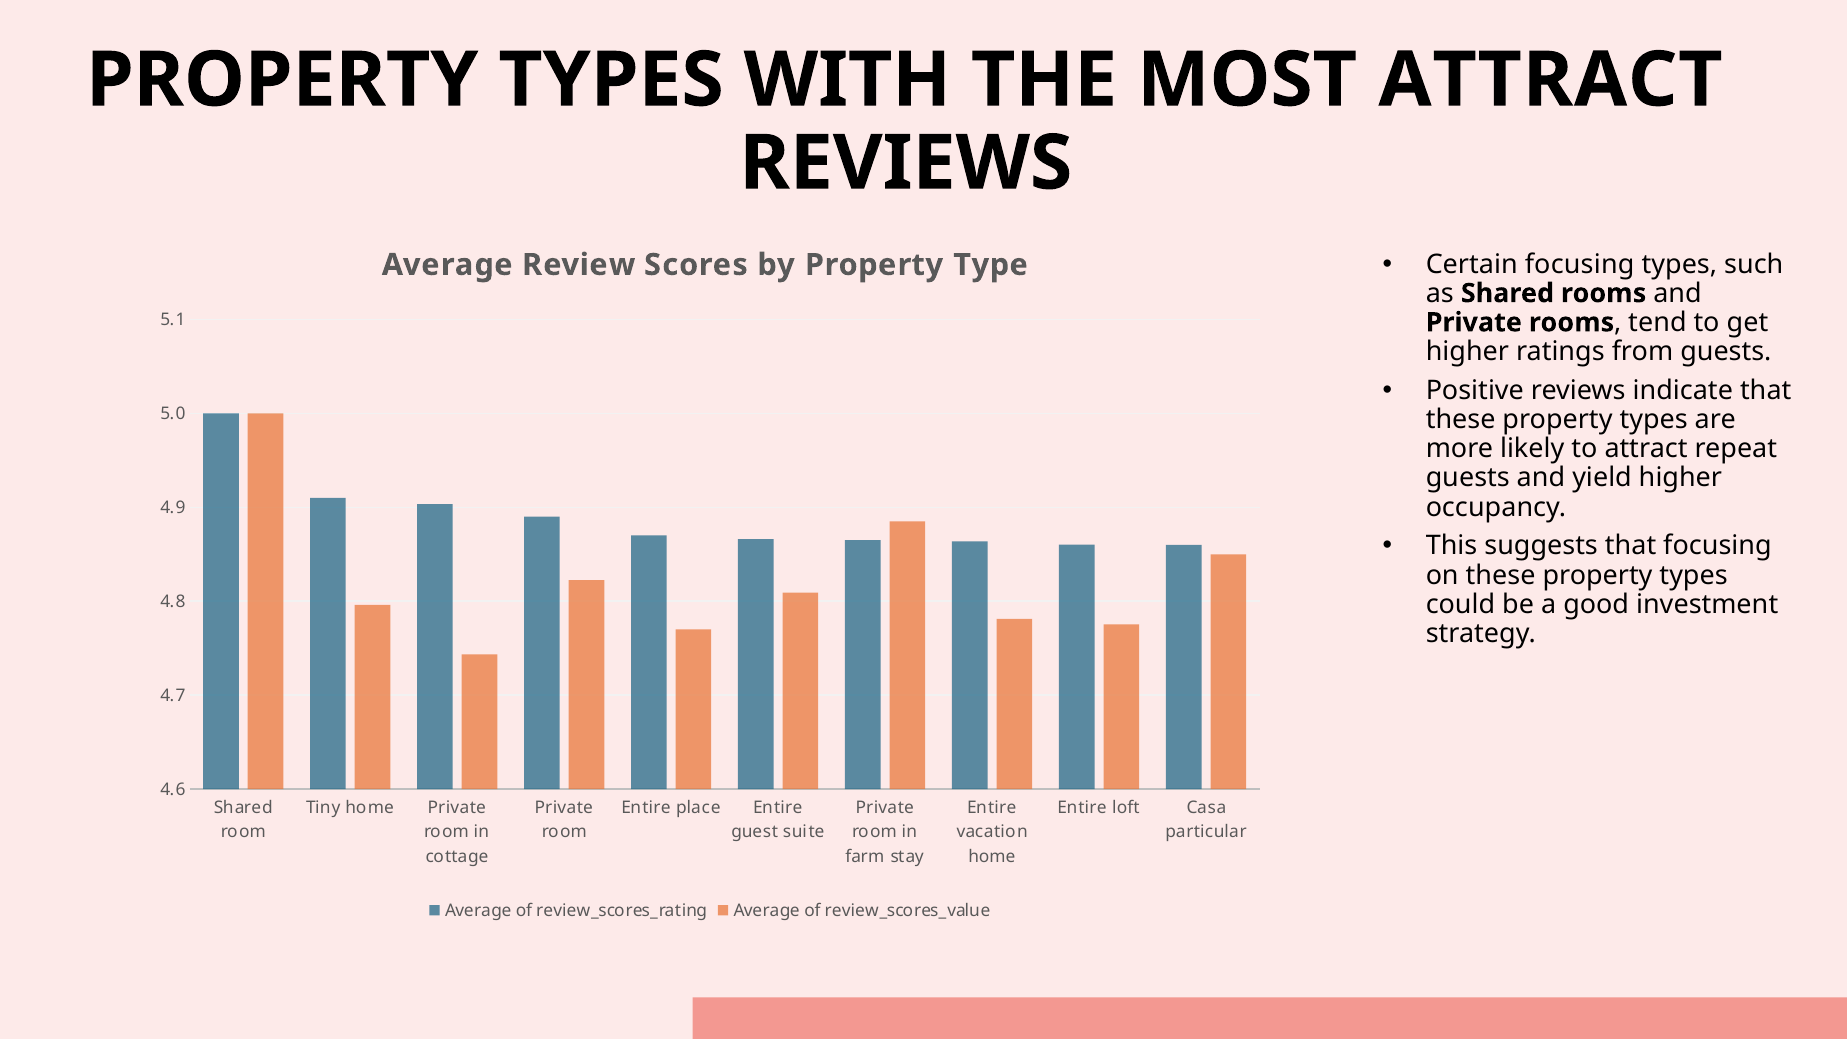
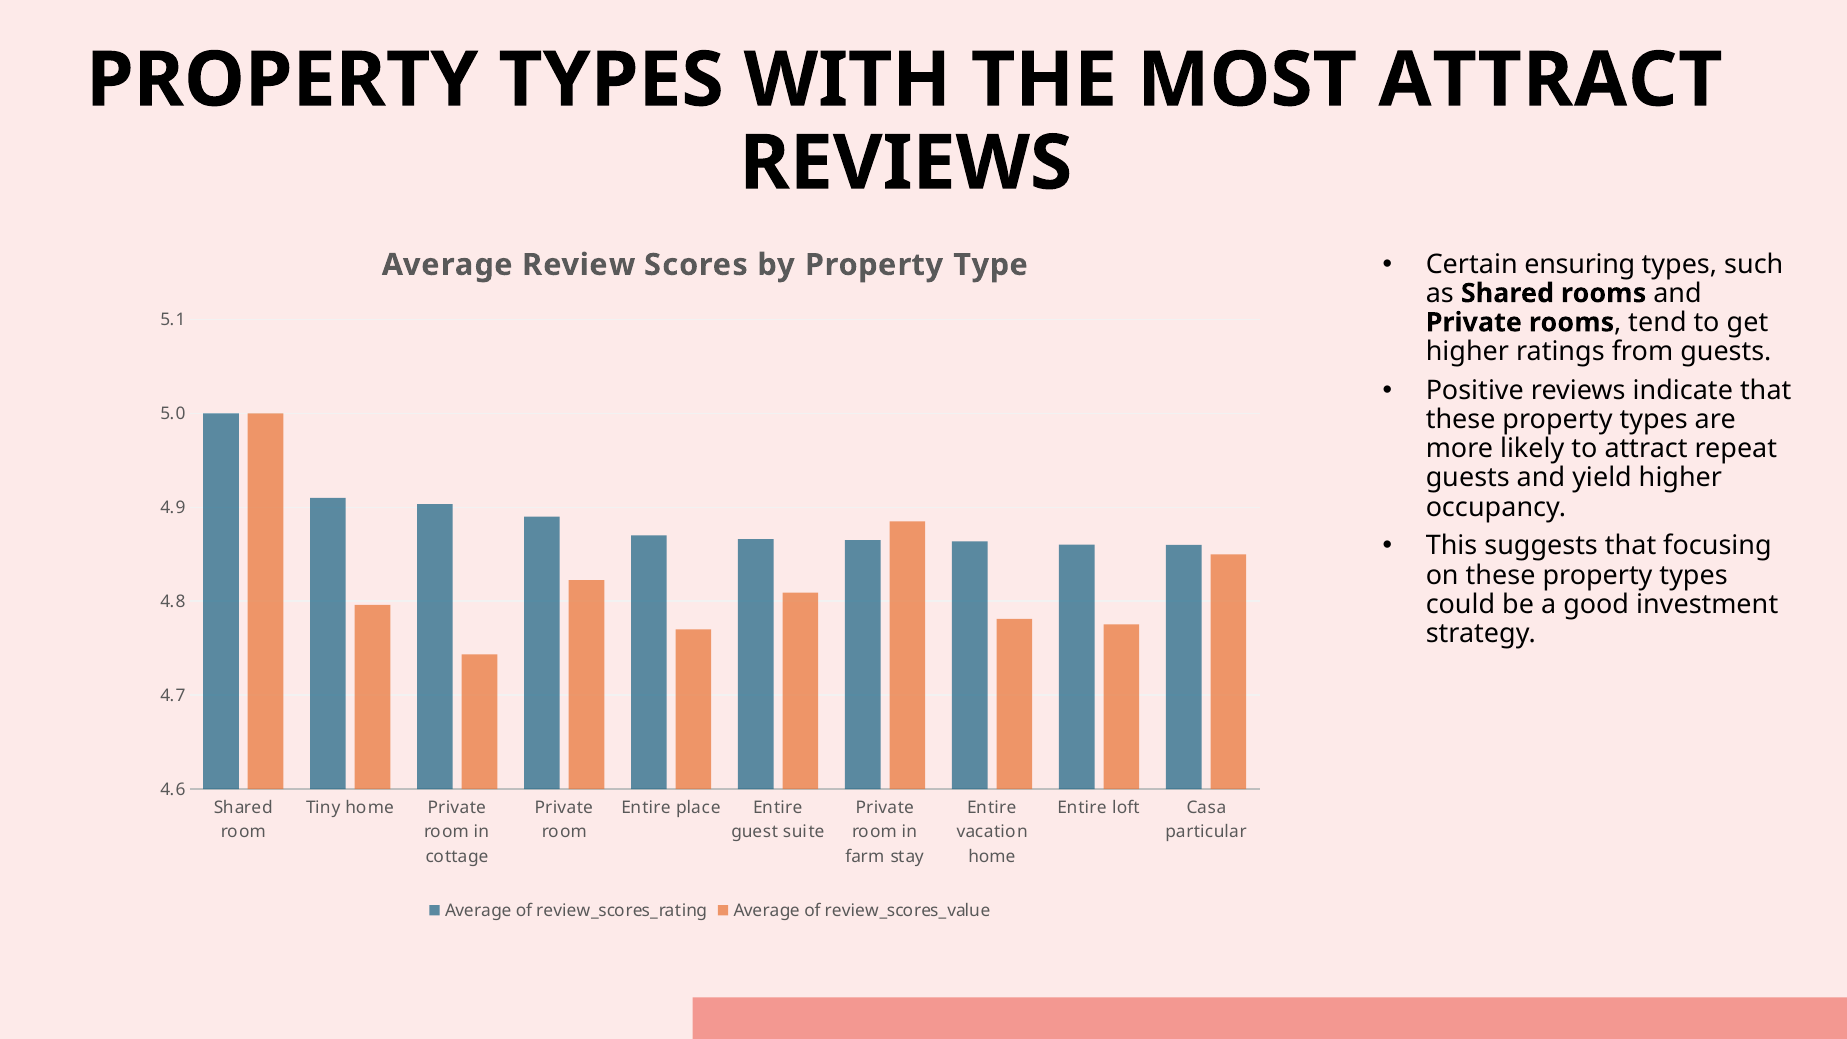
Certain focusing: focusing -> ensuring
